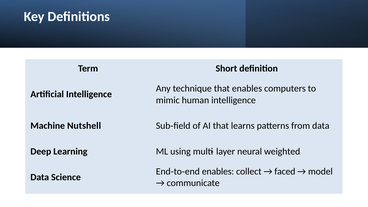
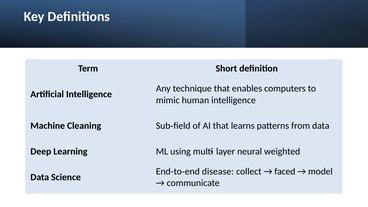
Nutshell: Nutshell -> Cleaning
enables at (218, 171): enables -> disease
